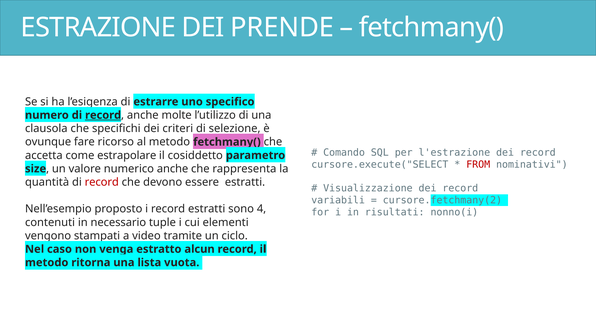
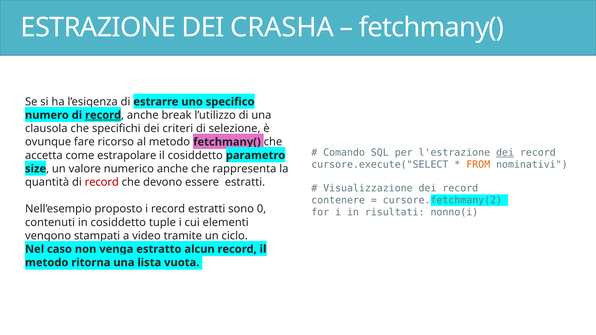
PRENDE: PRENDE -> CRASHA
molte: molte -> break
dei at (505, 153) underline: none -> present
FROM colour: red -> orange
variabili: variabili -> contenere
4: 4 -> 0
in necessario: necessario -> cosiddetto
